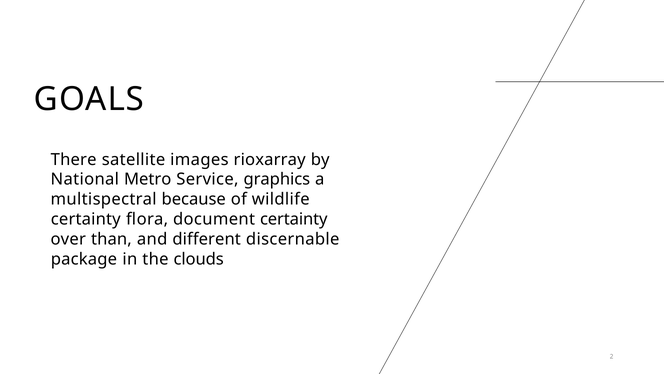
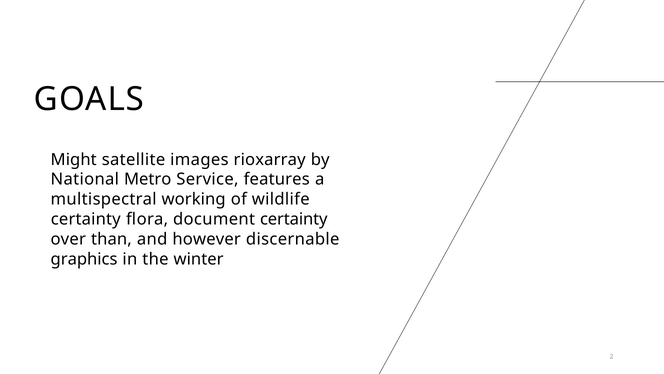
There: There -> Might
graphics: graphics -> features
because: because -> working
different: different -> however
package: package -> graphics
clouds: clouds -> winter
